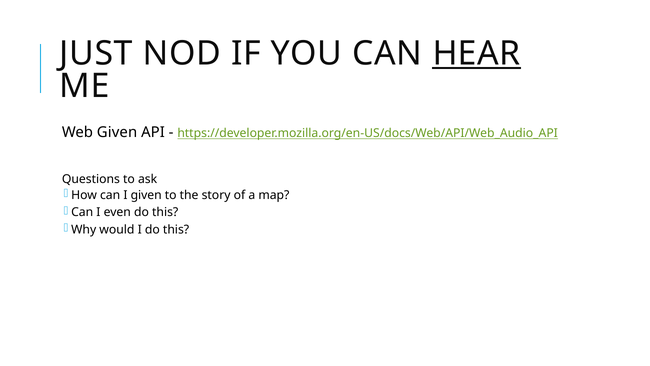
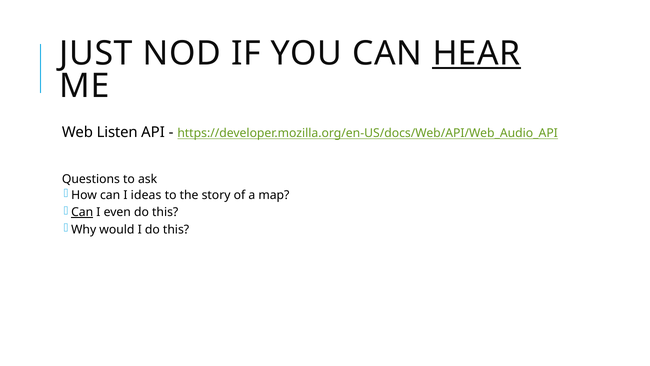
Web Given: Given -> Listen
I given: given -> ideas
Can at (82, 212) underline: none -> present
